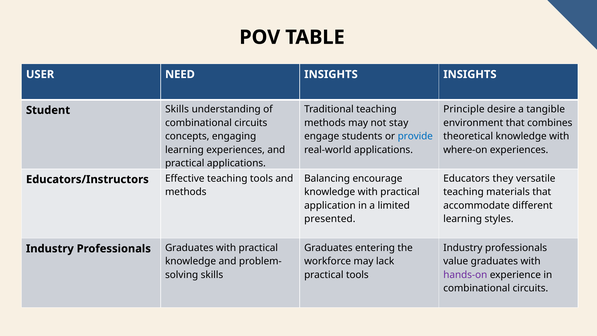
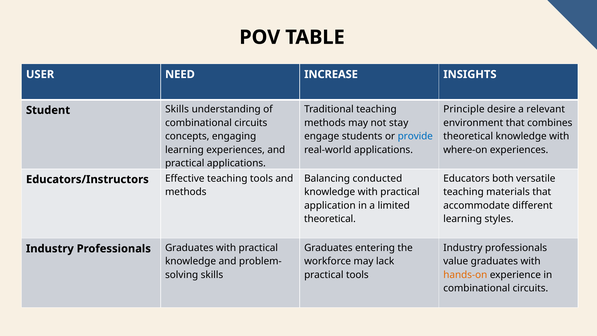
NEED INSIGHTS: INSIGHTS -> INCREASE
tangible: tangible -> relevant
encourage: encourage -> conducted
they: they -> both
presented at (330, 219): presented -> theoretical
hands-on colour: purple -> orange
